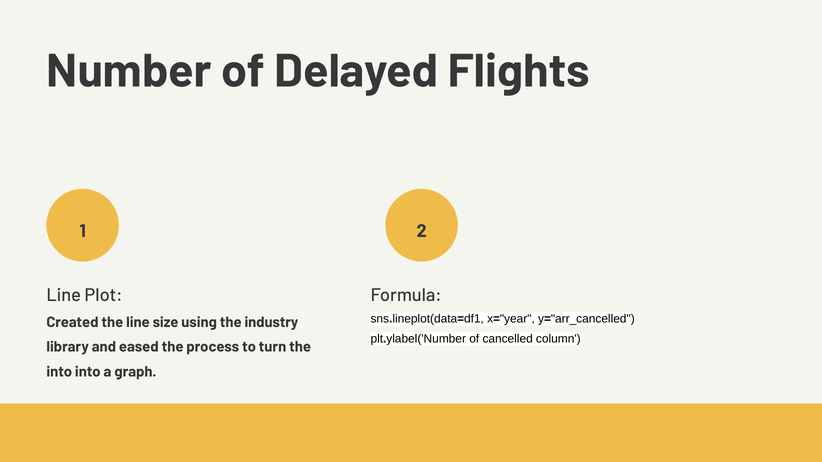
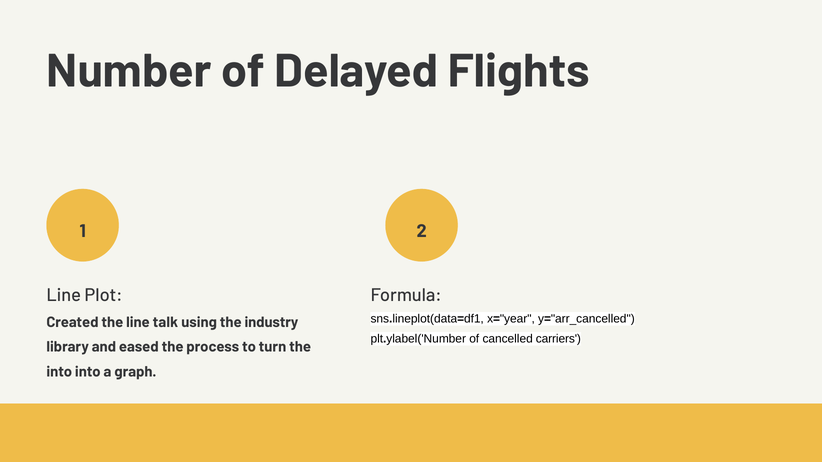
size: size -> talk
column: column -> carriers
